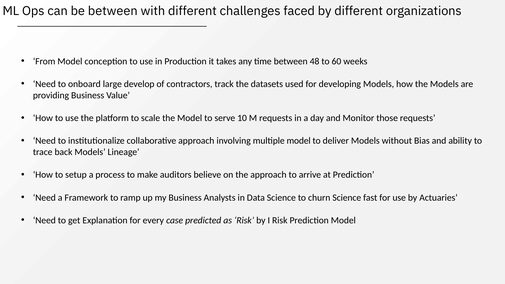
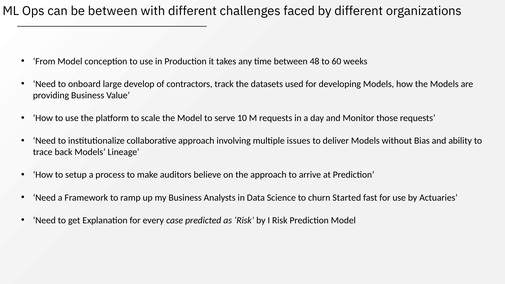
multiple model: model -> issues
churn Science: Science -> Started
